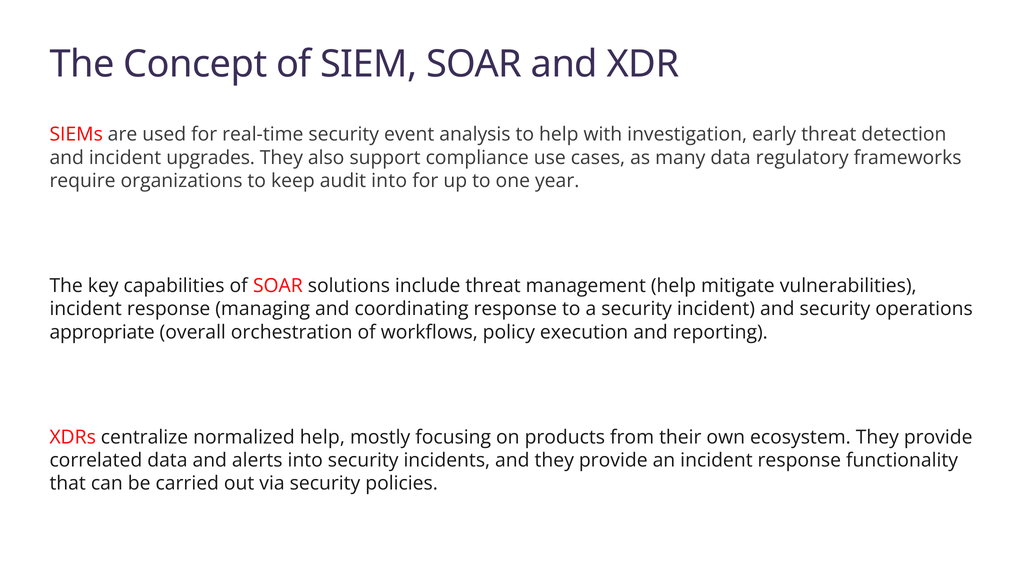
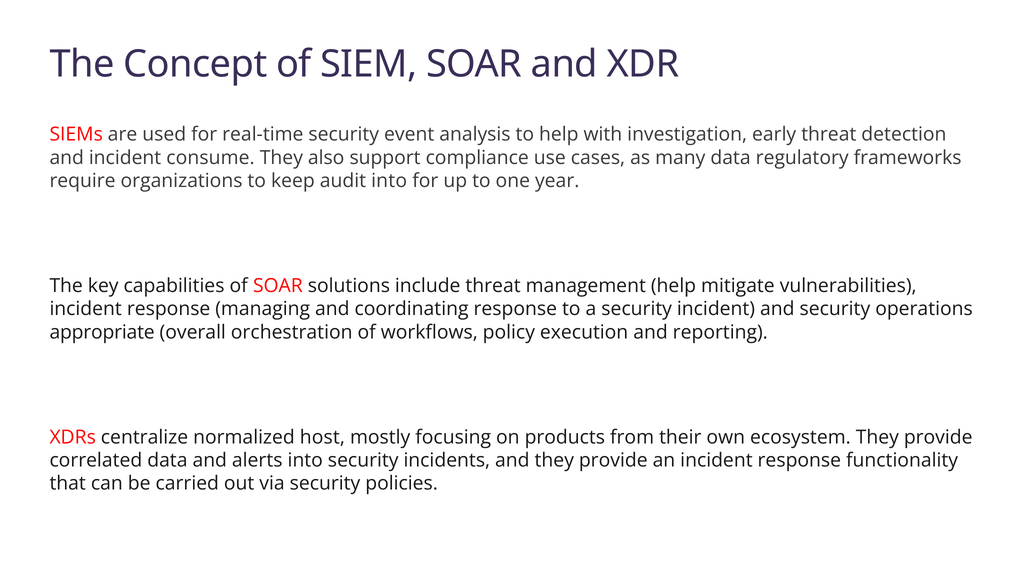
upgrades: upgrades -> consume
normalized help: help -> host
